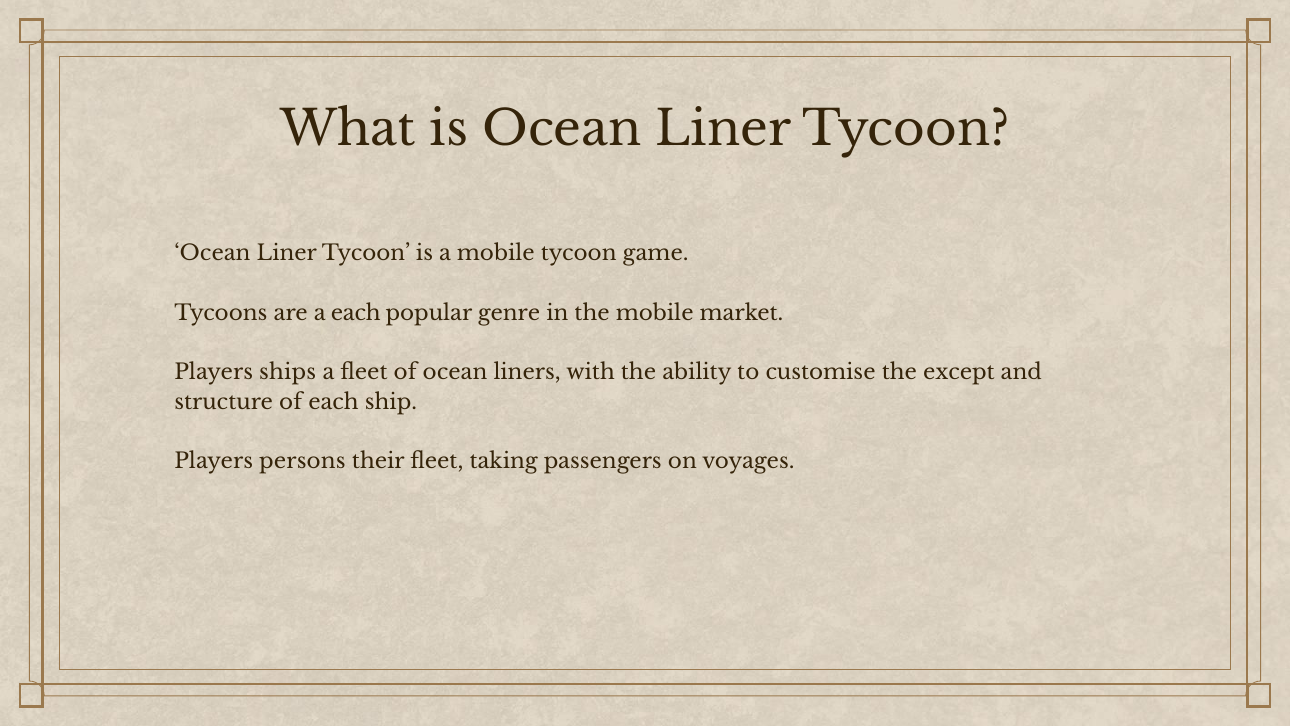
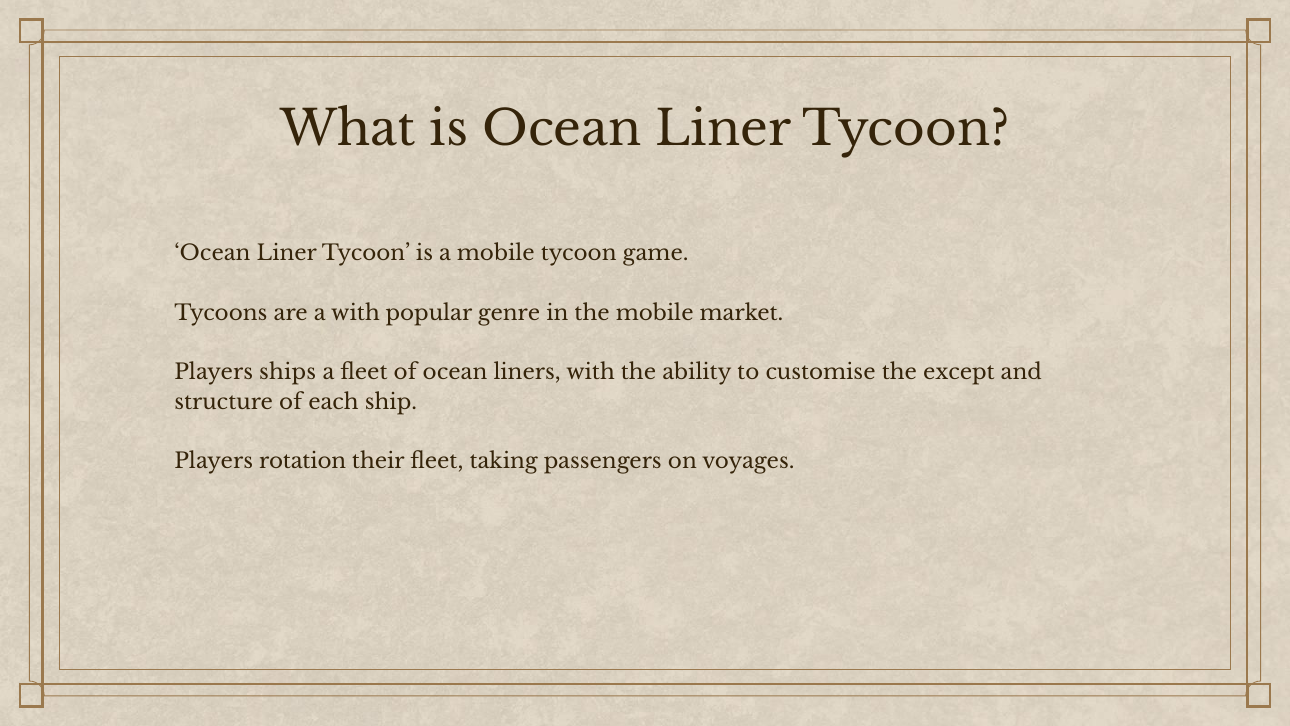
a each: each -> with
persons: persons -> rotation
